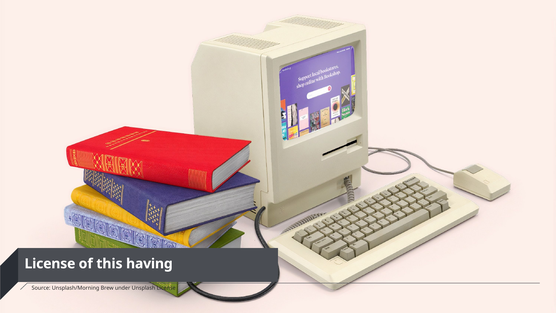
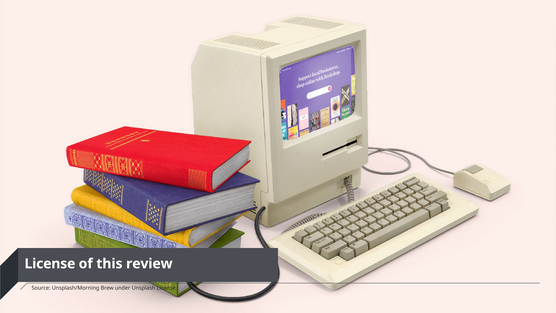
having: having -> review
